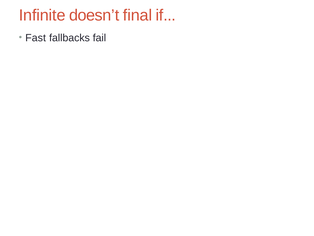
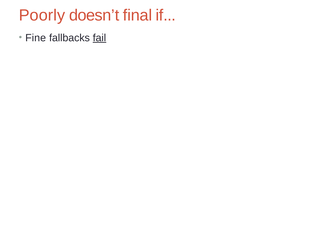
Infinite: Infinite -> Poorly
Fast: Fast -> Fine
fail underline: none -> present
